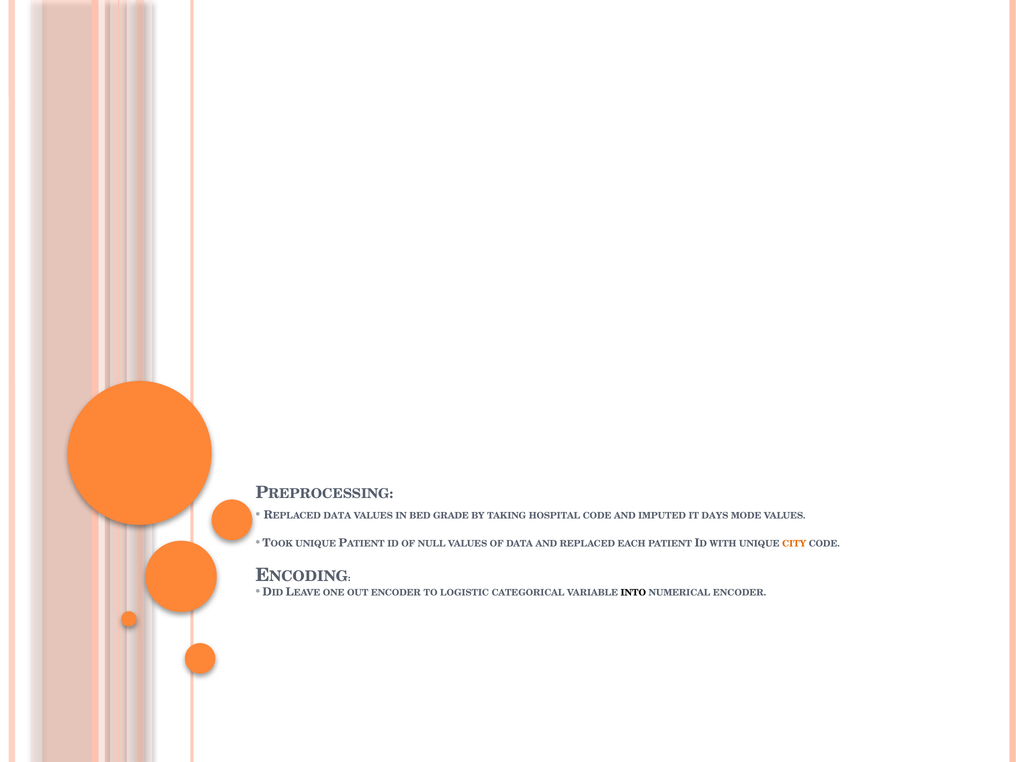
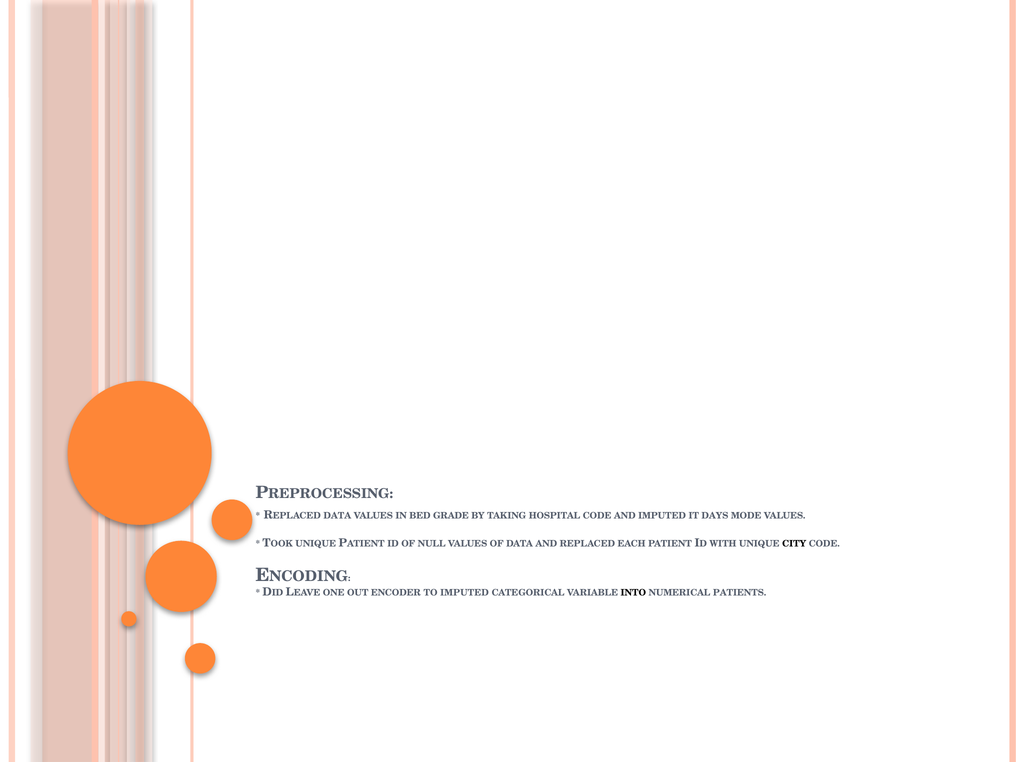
CITY colour: orange -> black
TO LOGISTIC: LOGISTIC -> IMPUTED
NUMERICAL ENCODER: ENCODER -> PATIENTS
